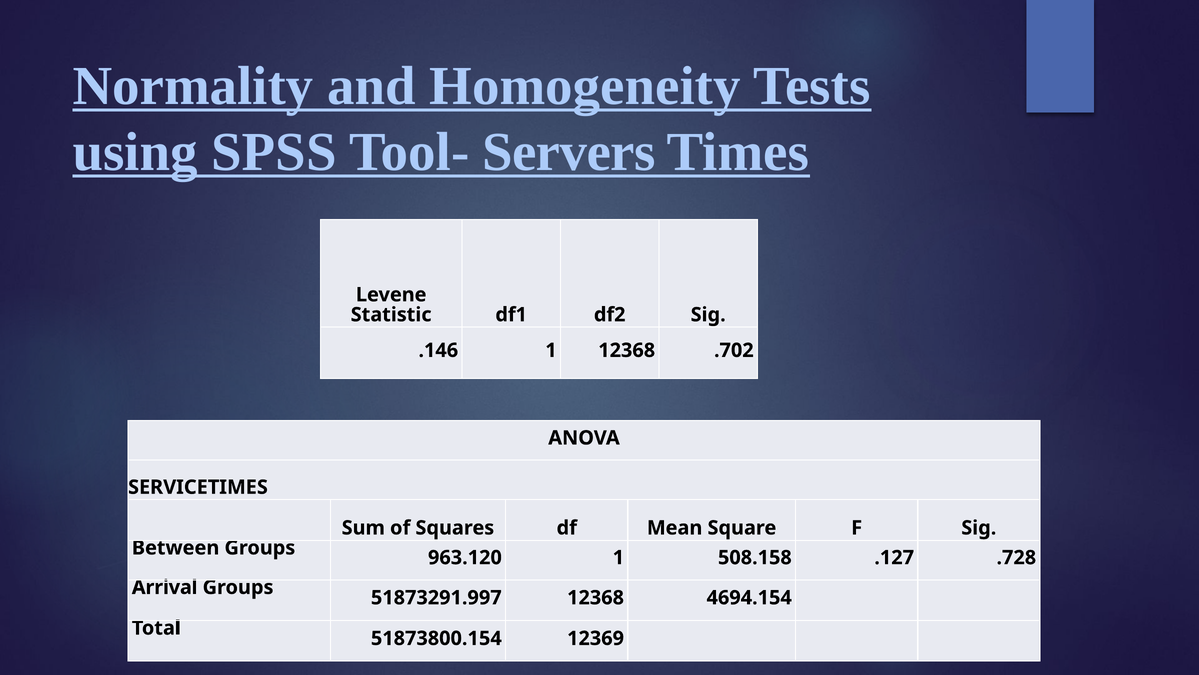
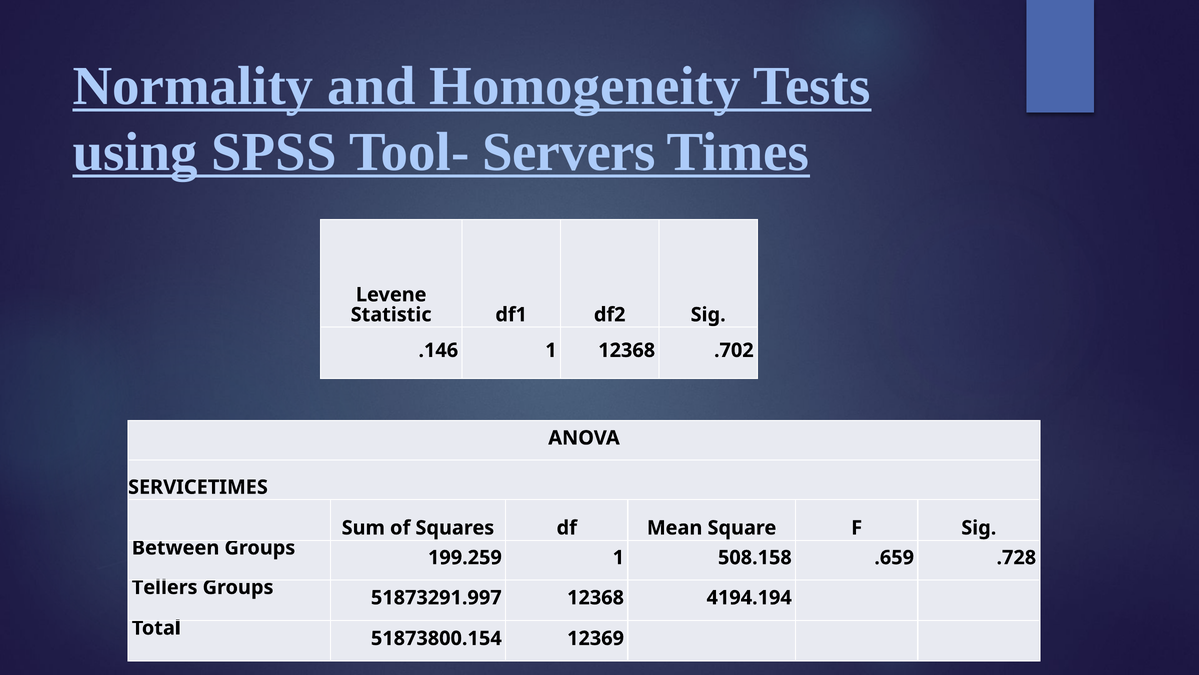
963.120: 963.120 -> 199.259
.127: .127 -> .659
Arrival: Arrival -> Tellers
4694.154: 4694.154 -> 4194.194
